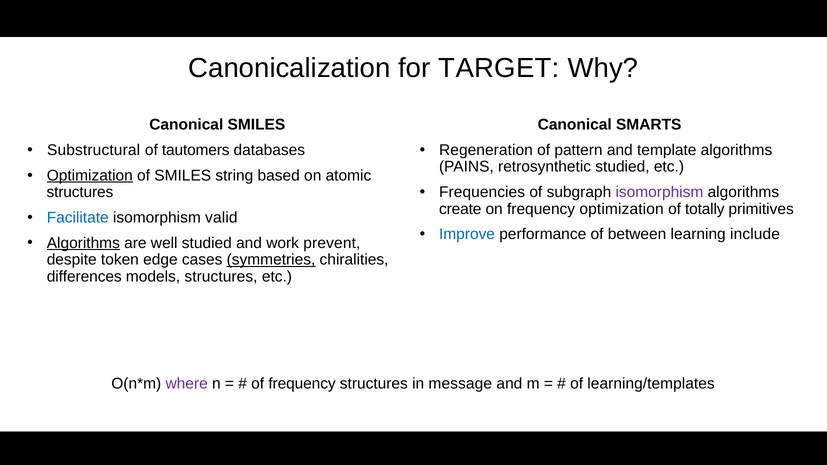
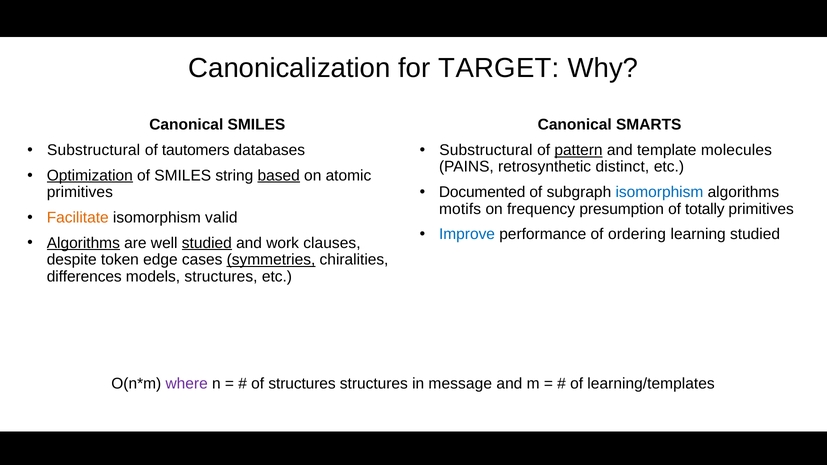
Regeneration at (486, 150): Regeneration -> Substructural
pattern underline: none -> present
template algorithms: algorithms -> molecules
retrosynthetic studied: studied -> distinct
based underline: none -> present
Frequencies: Frequencies -> Documented
isomorphism at (659, 192) colour: purple -> blue
structures at (80, 192): structures -> primitives
create: create -> motifs
frequency optimization: optimization -> presumption
Facilitate colour: blue -> orange
between: between -> ordering
learning include: include -> studied
studied at (207, 243) underline: none -> present
prevent: prevent -> clauses
of frequency: frequency -> structures
